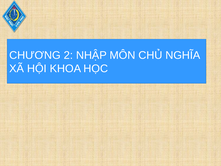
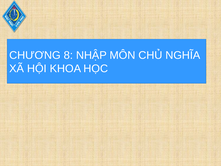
2: 2 -> 8
